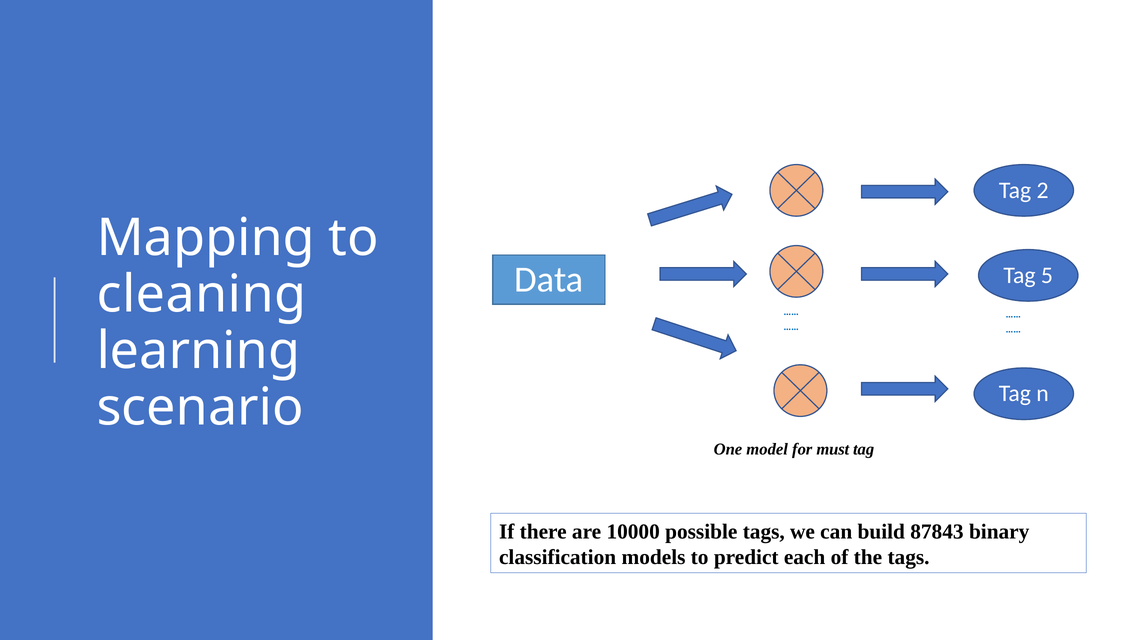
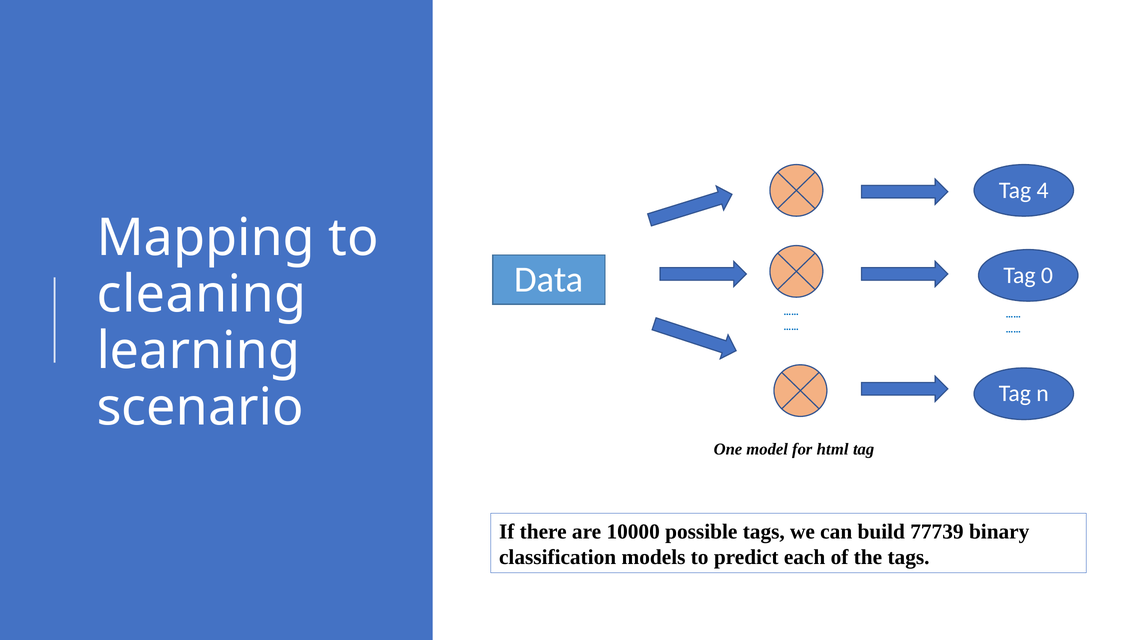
2: 2 -> 4
5: 5 -> 0
must: must -> html
87843: 87843 -> 77739
